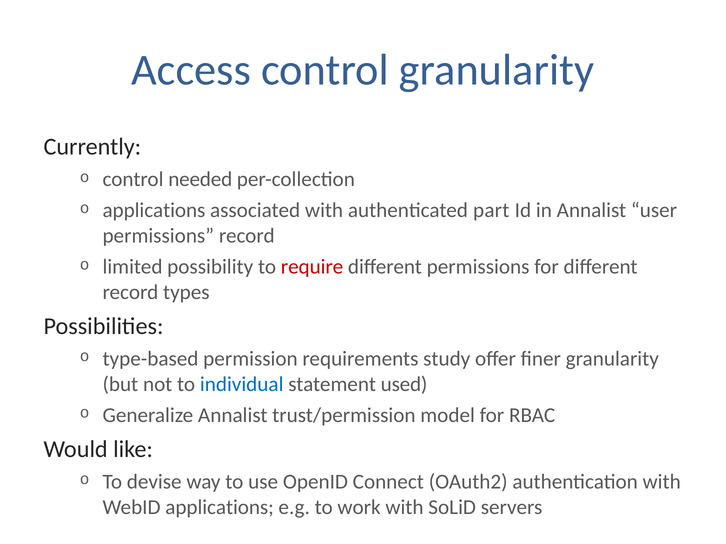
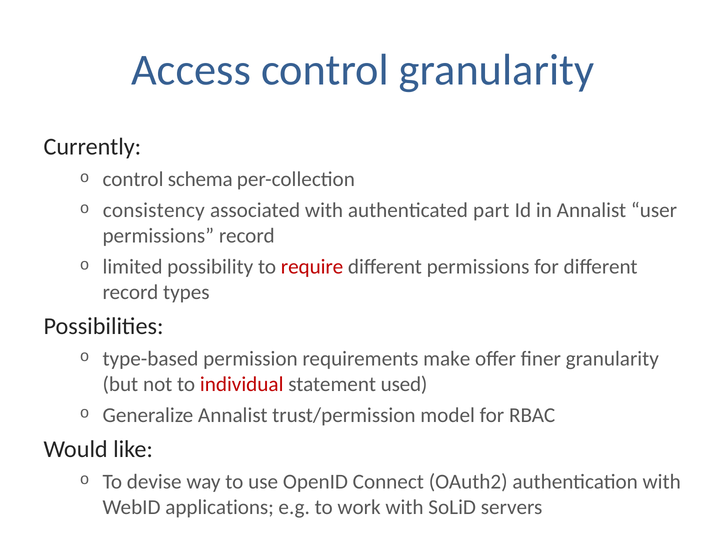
needed: needed -> schema
applications at (154, 211): applications -> consistency
study: study -> make
individual colour: blue -> red
